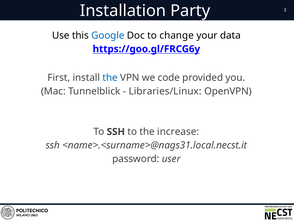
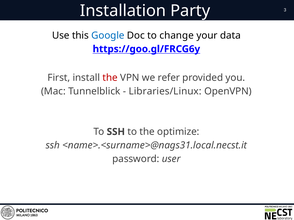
the at (110, 78) colour: blue -> red
code: code -> refer
increase: increase -> optimize
